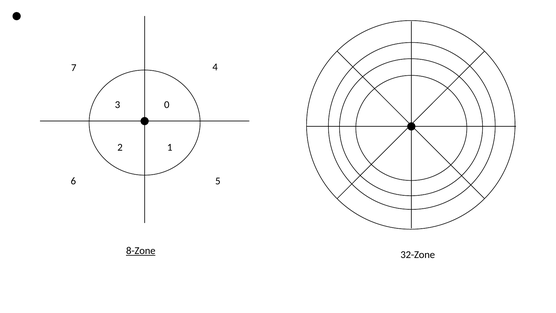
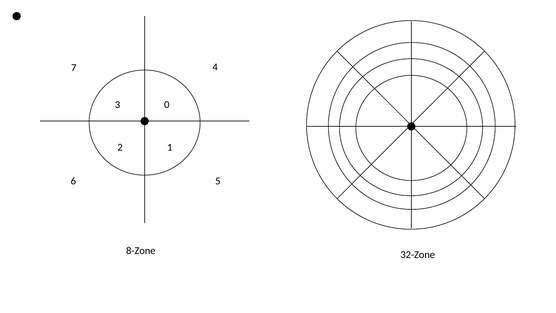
8-Zone underline: present -> none
